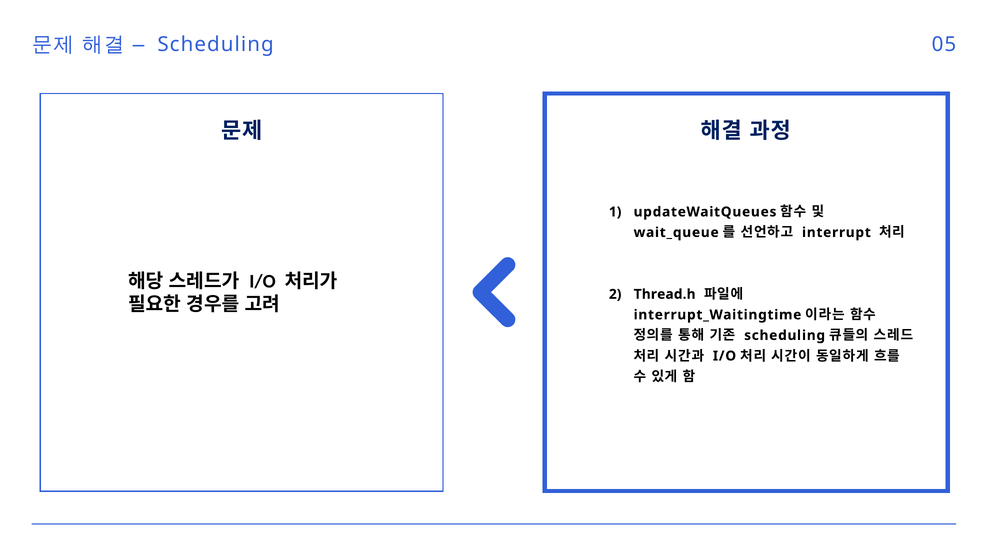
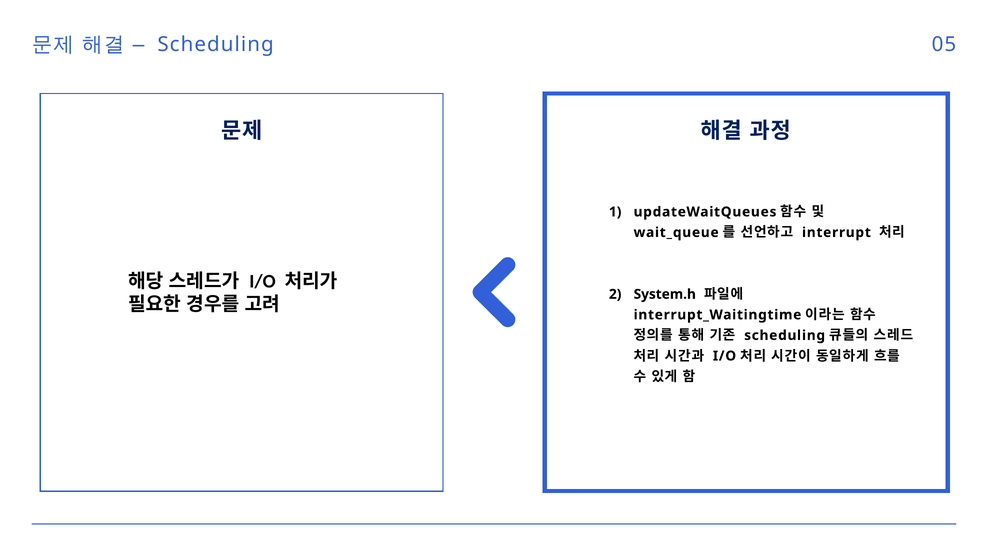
Thread.h: Thread.h -> System.h
